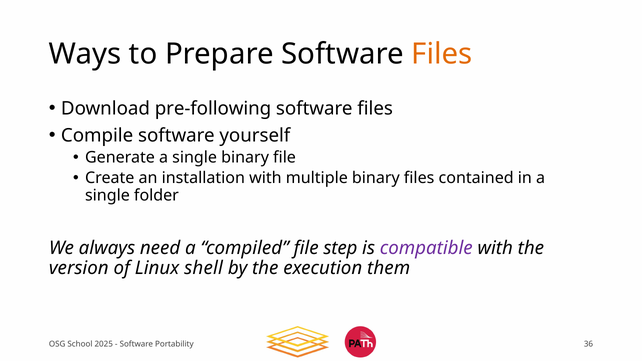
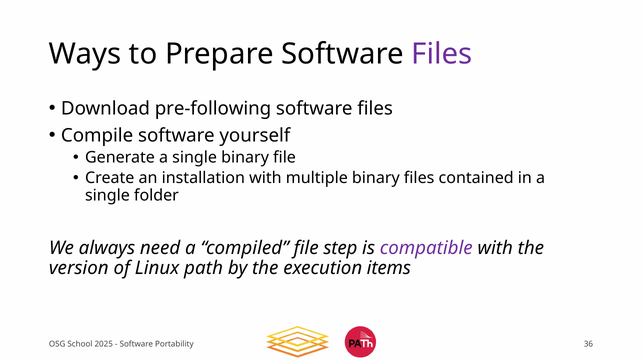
Files at (442, 54) colour: orange -> purple
shell: shell -> path
them: them -> items
